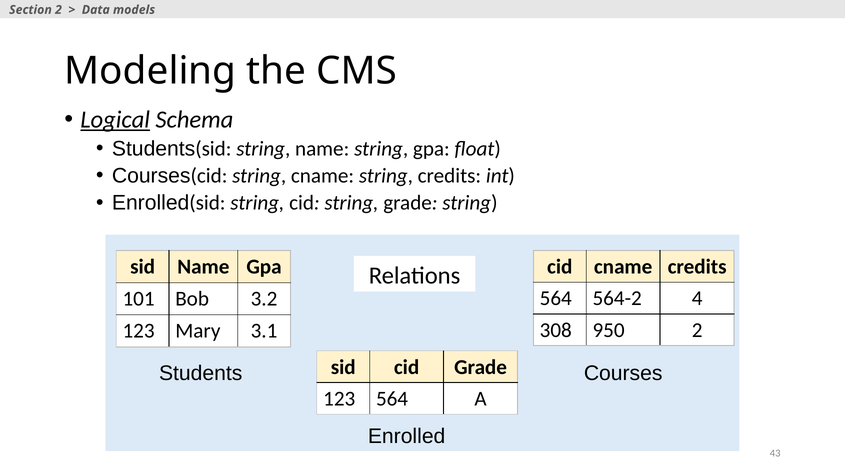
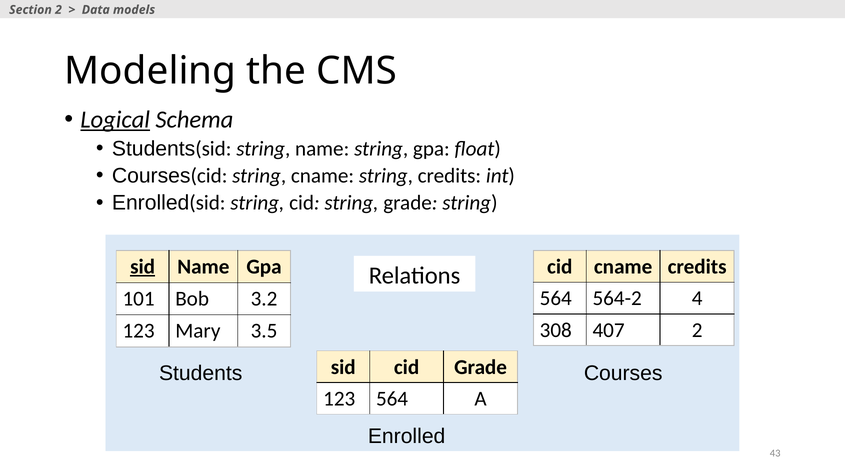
sid at (143, 267) underline: none -> present
950: 950 -> 407
3.1: 3.1 -> 3.5
